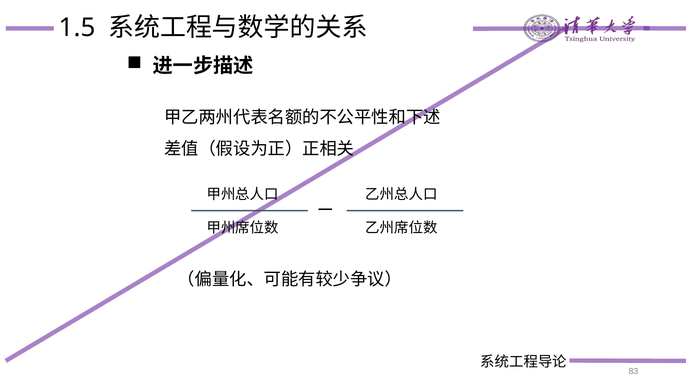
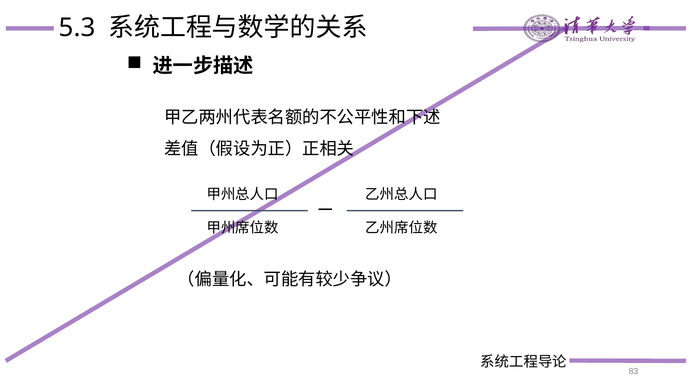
1.5: 1.5 -> 5.3
